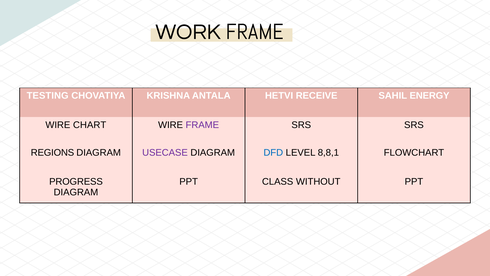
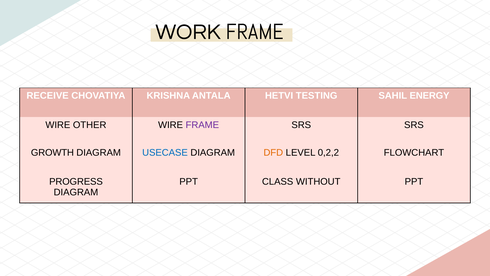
TESTING: TESTING -> RECEIVE
RECEIVE: RECEIVE -> TESTING
CHART: CHART -> OTHER
REGIONS: REGIONS -> GROWTH
USECASE colour: purple -> blue
DFD colour: blue -> orange
8,8,1: 8,8,1 -> 0,2,2
